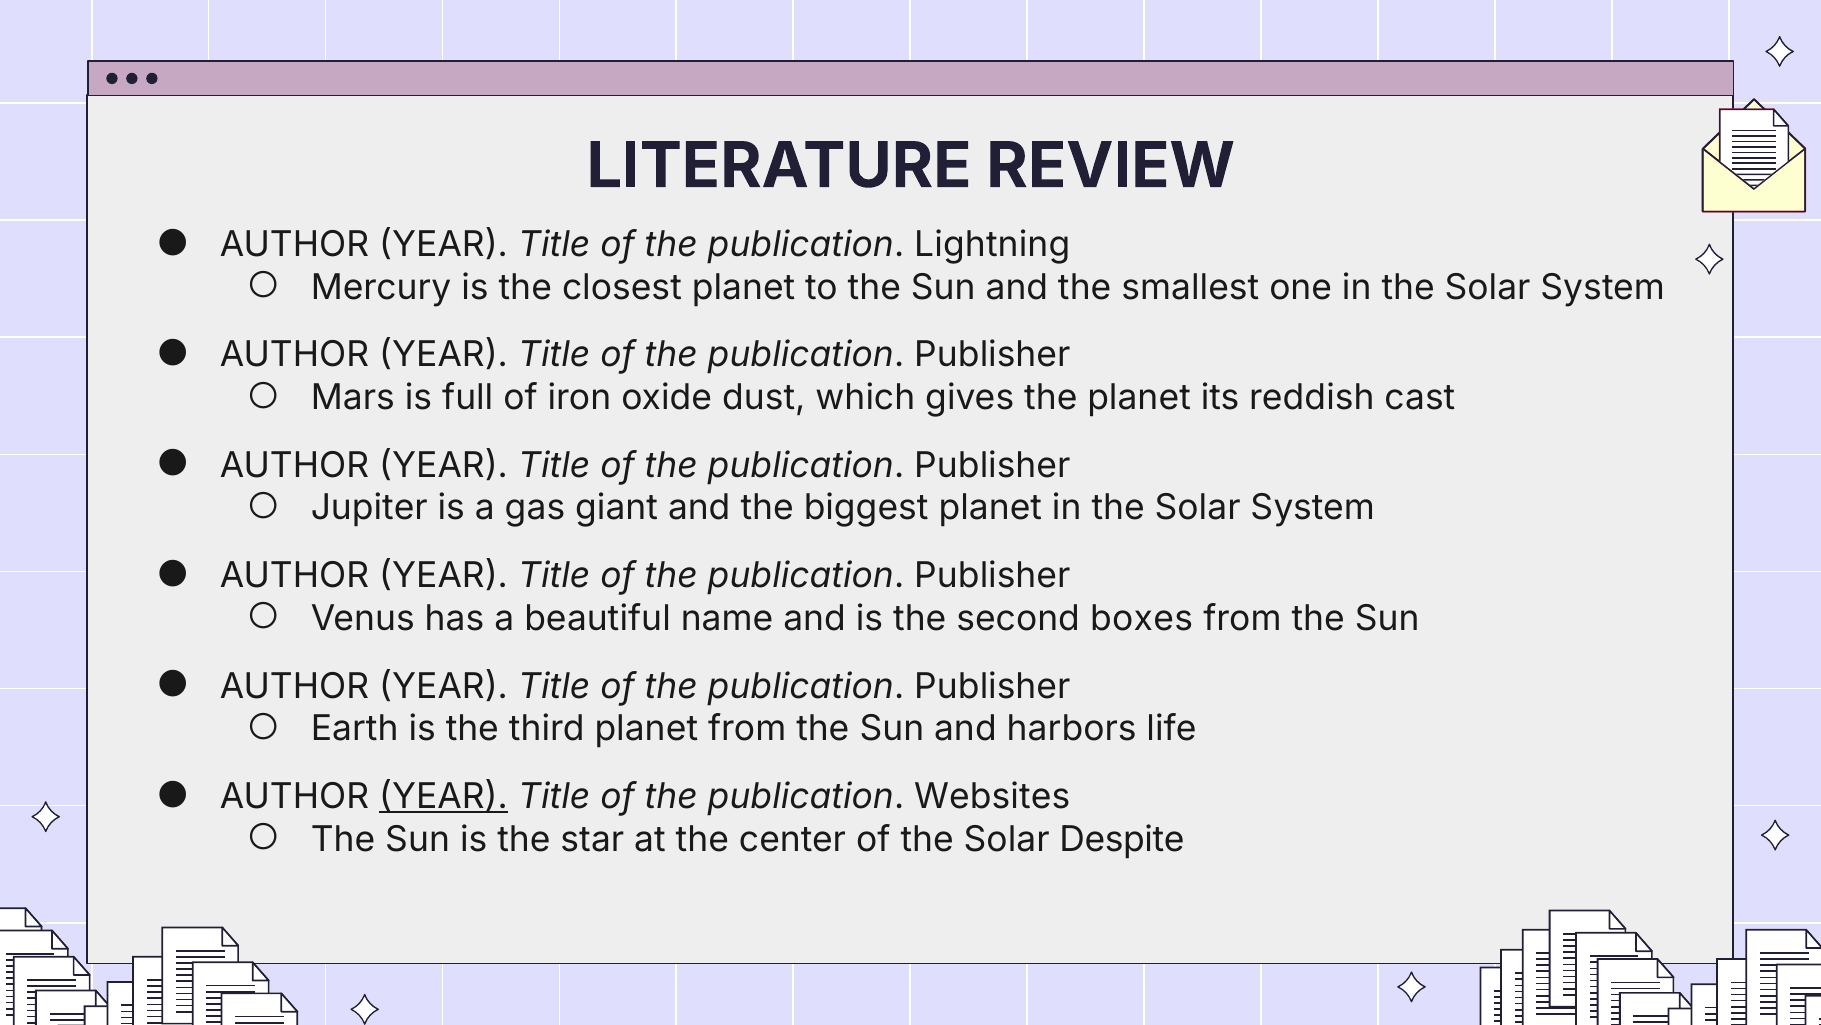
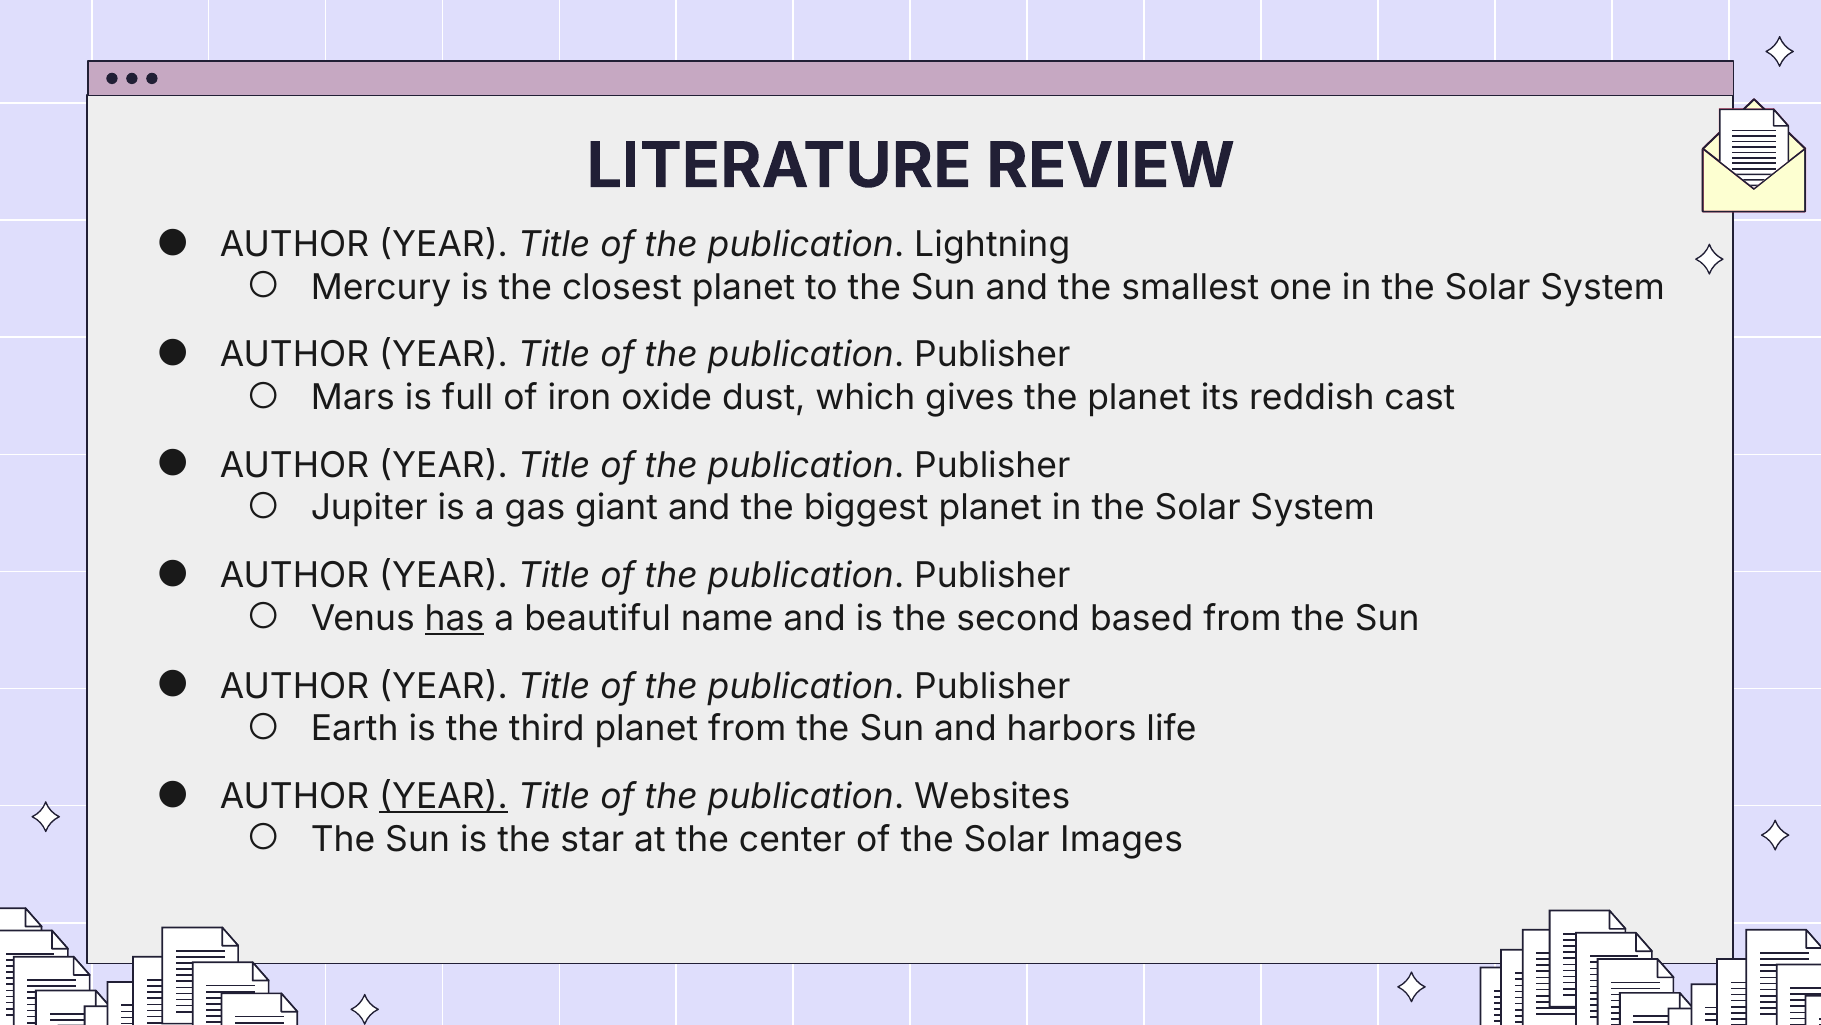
has underline: none -> present
boxes: boxes -> based
Despite: Despite -> Images
